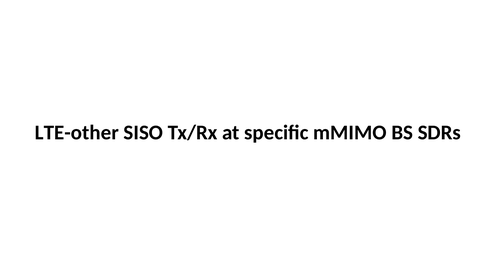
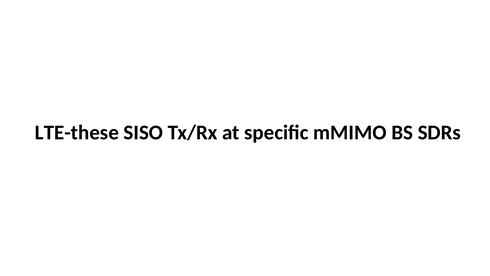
LTE-other: LTE-other -> LTE-these
